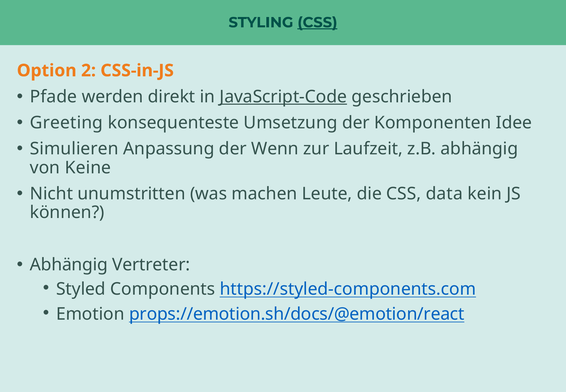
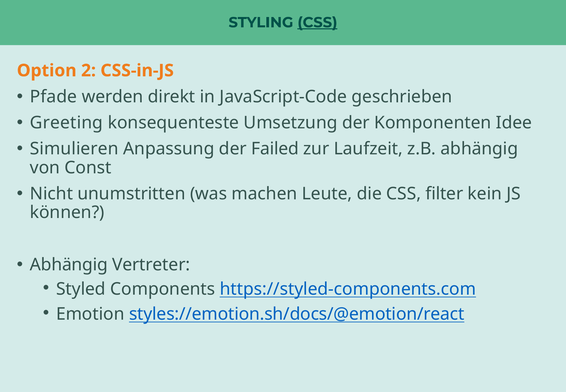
JavaScript-Code underline: present -> none
Wenn: Wenn -> Failed
Keine: Keine -> Const
data: data -> filter
props://emotion.sh/docs/@emotion/react: props://emotion.sh/docs/@emotion/react -> styles://emotion.sh/docs/@emotion/react
